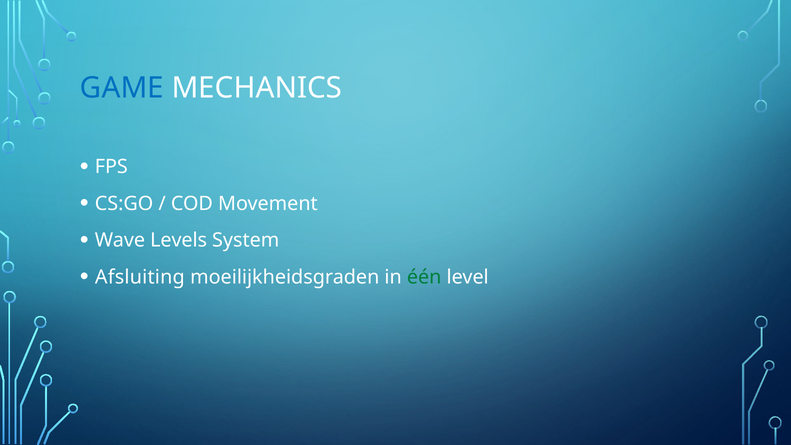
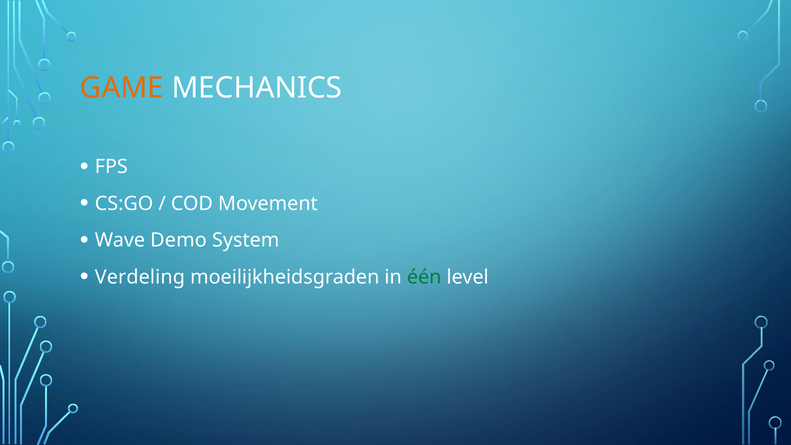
GAME colour: blue -> orange
Levels: Levels -> Demo
Afsluiting: Afsluiting -> Verdeling
